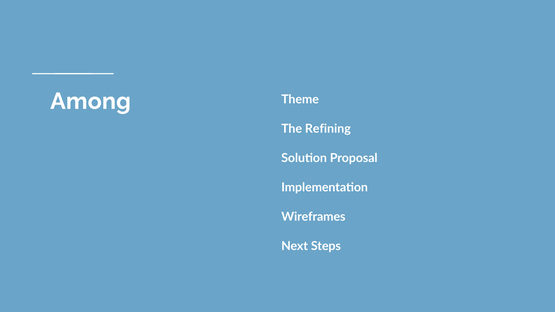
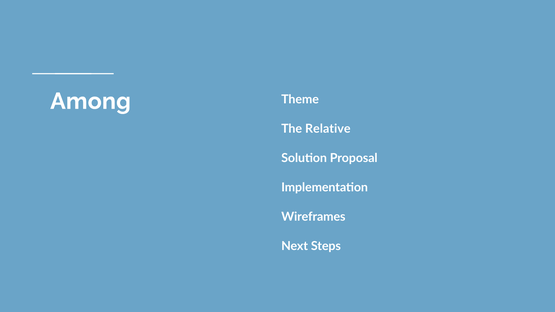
Refining: Refining -> Relative
